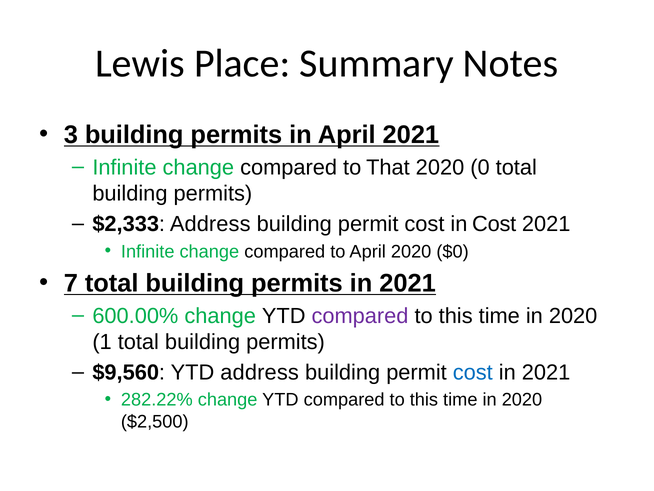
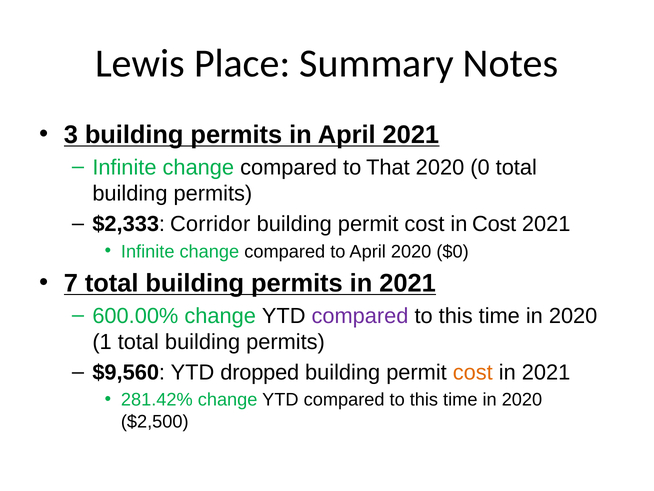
$2,333 Address: Address -> Corridor
YTD address: address -> dropped
cost at (473, 372) colour: blue -> orange
282.22%: 282.22% -> 281.42%
